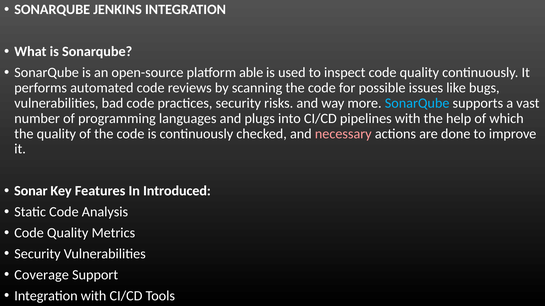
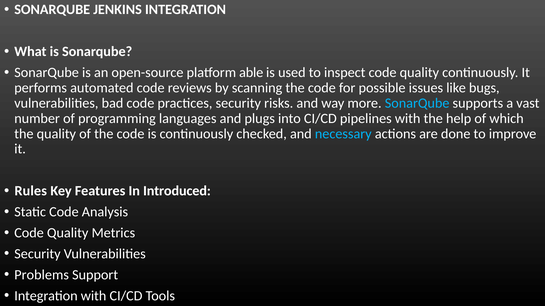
necessary colour: pink -> light blue
Sonar: Sonar -> Rules
Coverage: Coverage -> Problems
